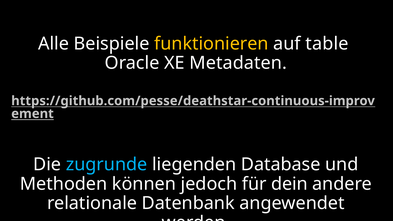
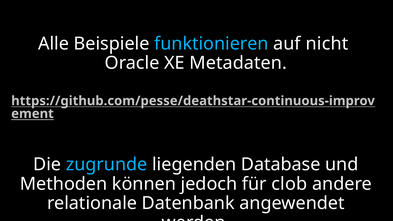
funktionieren colour: yellow -> light blue
table: table -> nicht
dein: dein -> clob
